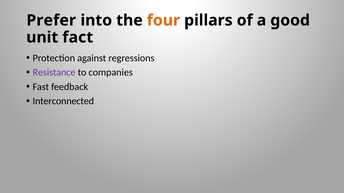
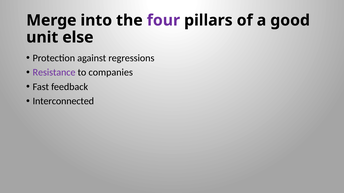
Prefer: Prefer -> Merge
four colour: orange -> purple
fact: fact -> else
